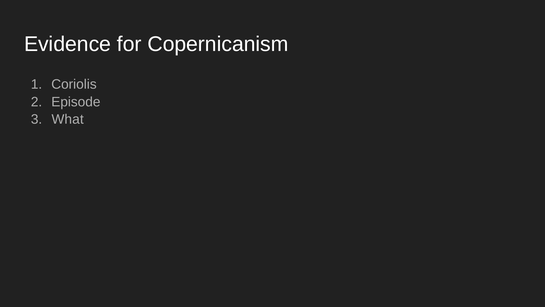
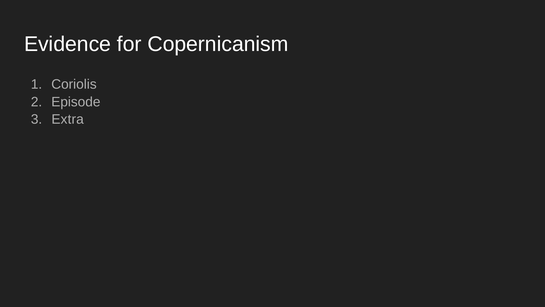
What: What -> Extra
